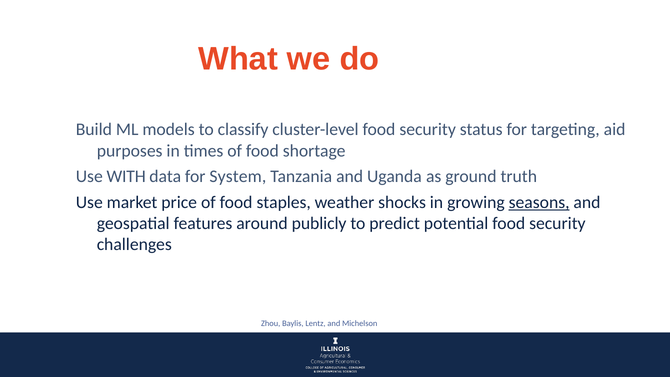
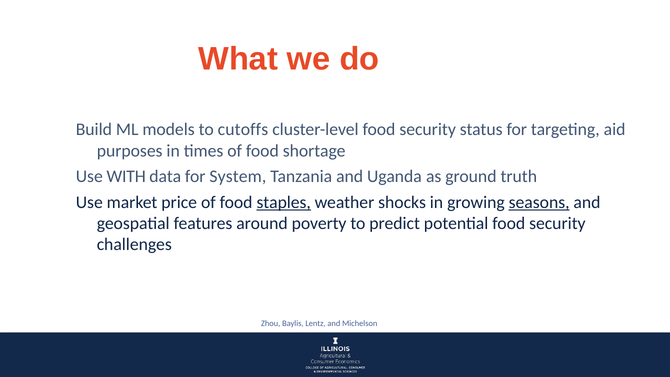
classify: classify -> cutoffs
staples underline: none -> present
publicly: publicly -> poverty
